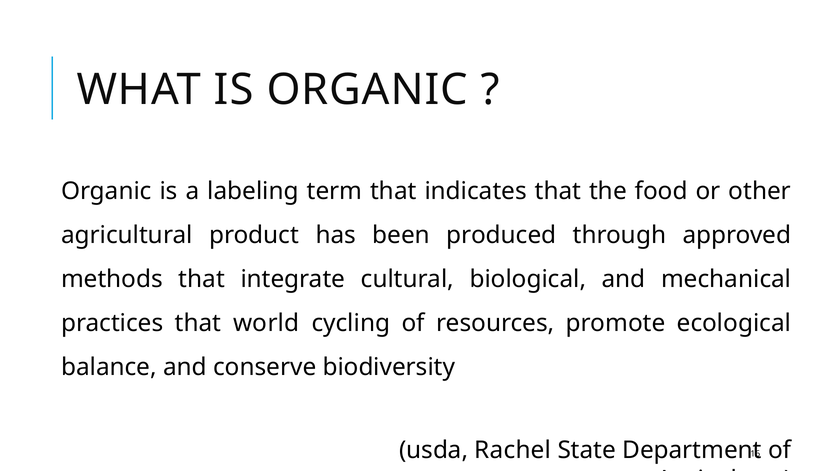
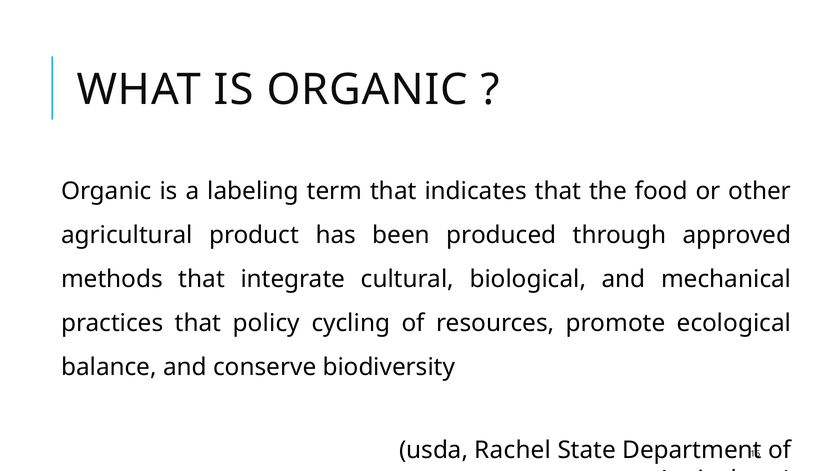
world: world -> policy
